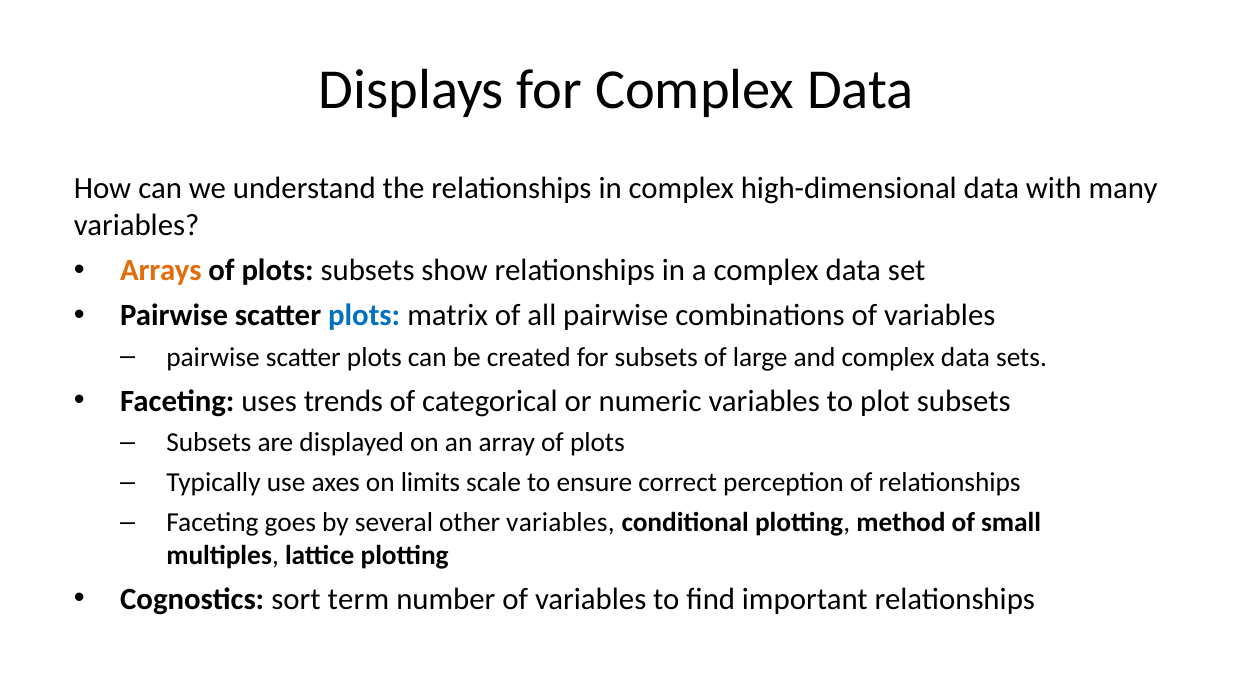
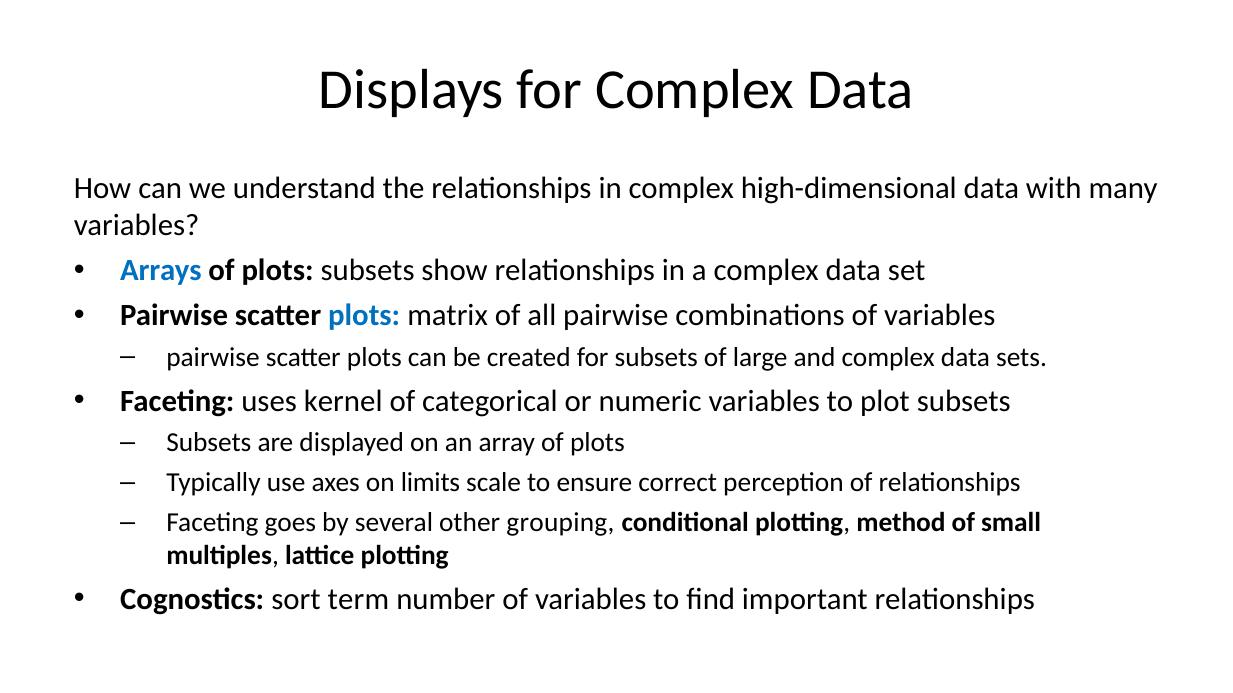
Arrays colour: orange -> blue
trends: trends -> kernel
other variables: variables -> grouping
